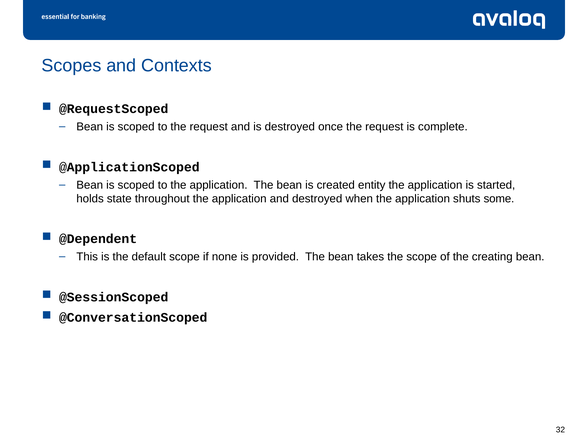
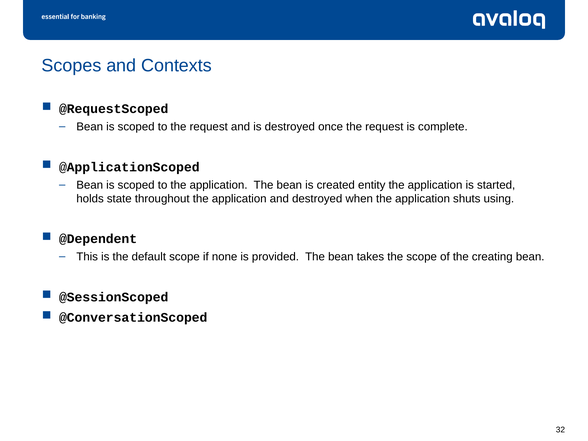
some: some -> using
